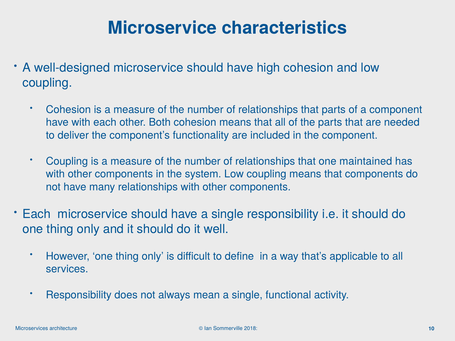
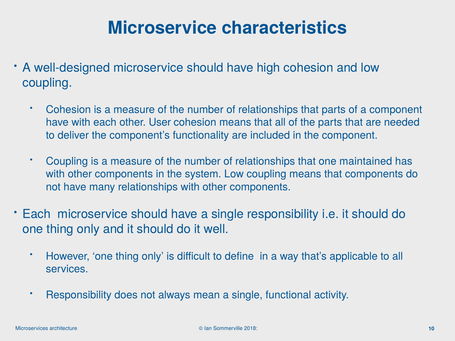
Both: Both -> User
